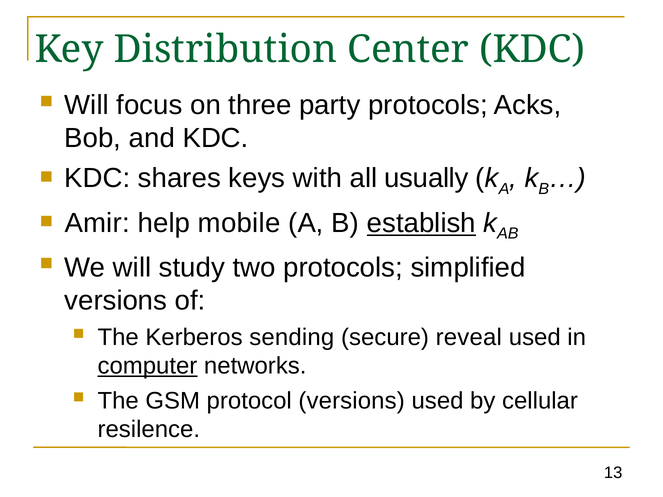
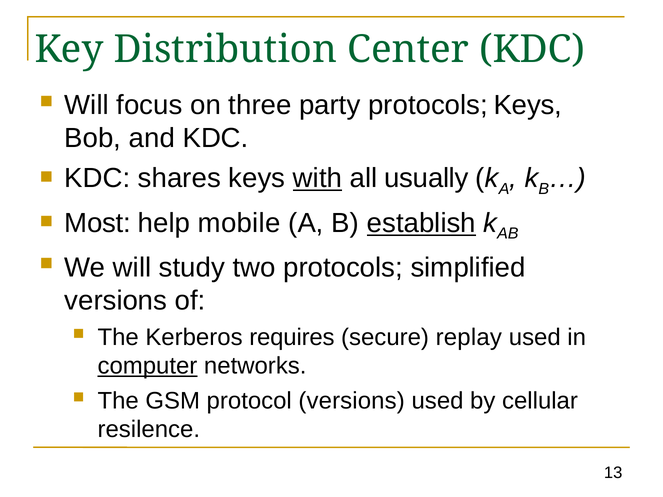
protocols Acks: Acks -> Keys
with underline: none -> present
Amir: Amir -> Most
sending: sending -> requires
reveal: reveal -> replay
